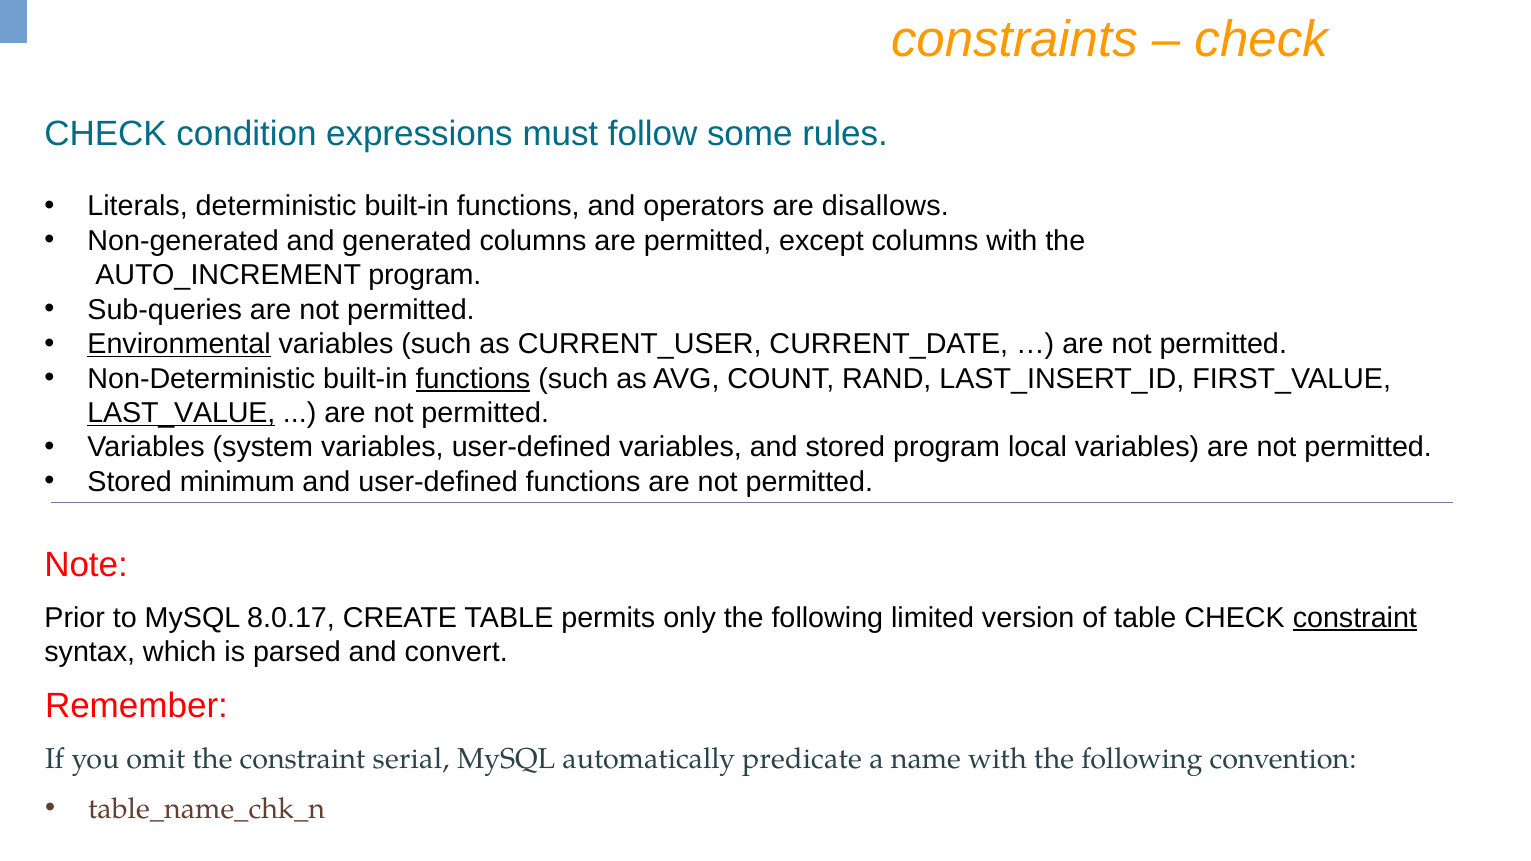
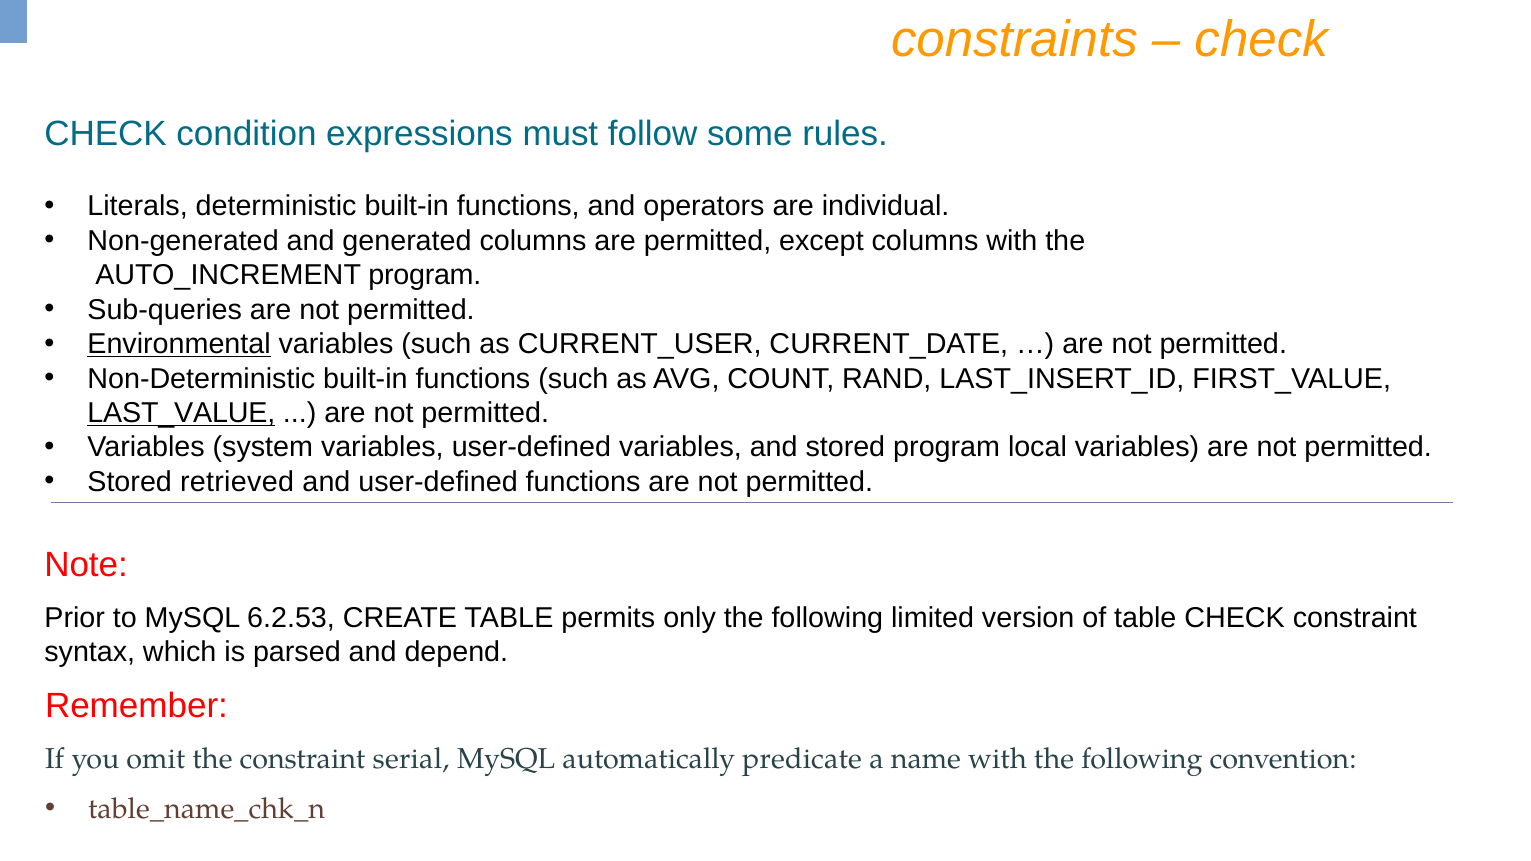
disallows: disallows -> individual
functions at (473, 379) underline: present -> none
minimum: minimum -> retrieved
8.0.17: 8.0.17 -> 6.2.53
constraint at (1355, 618) underline: present -> none
convert: convert -> depend
